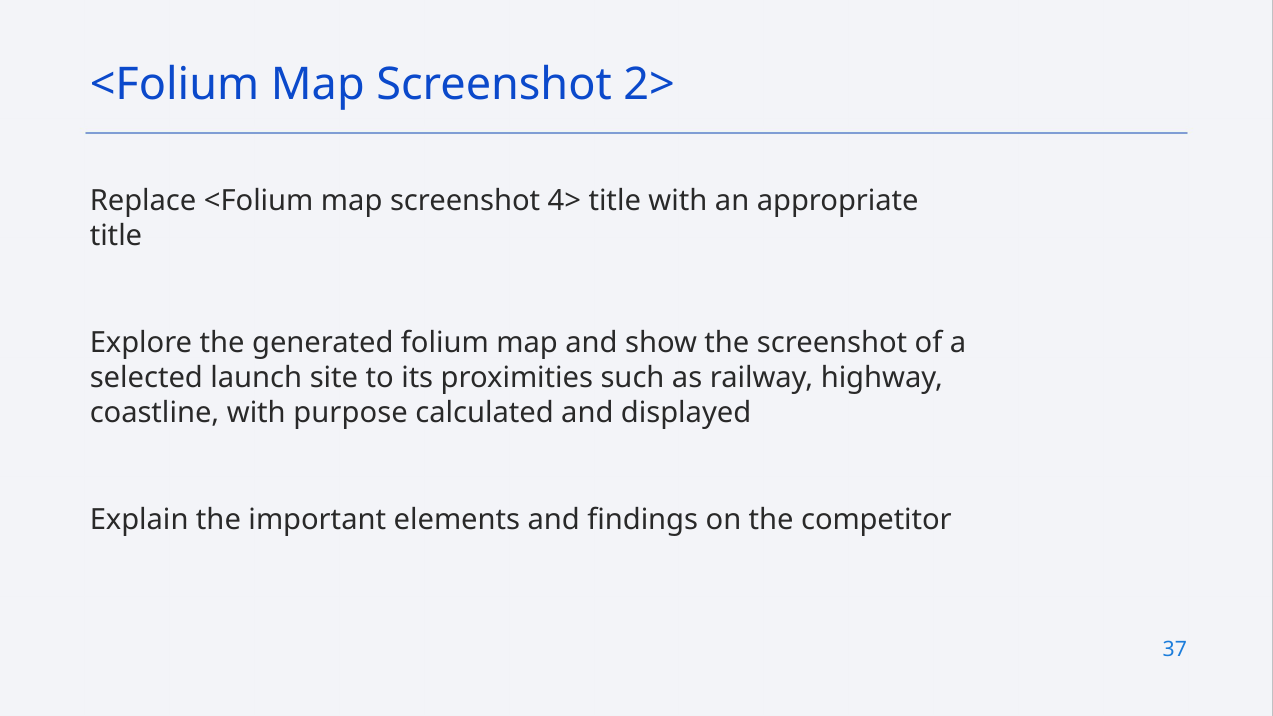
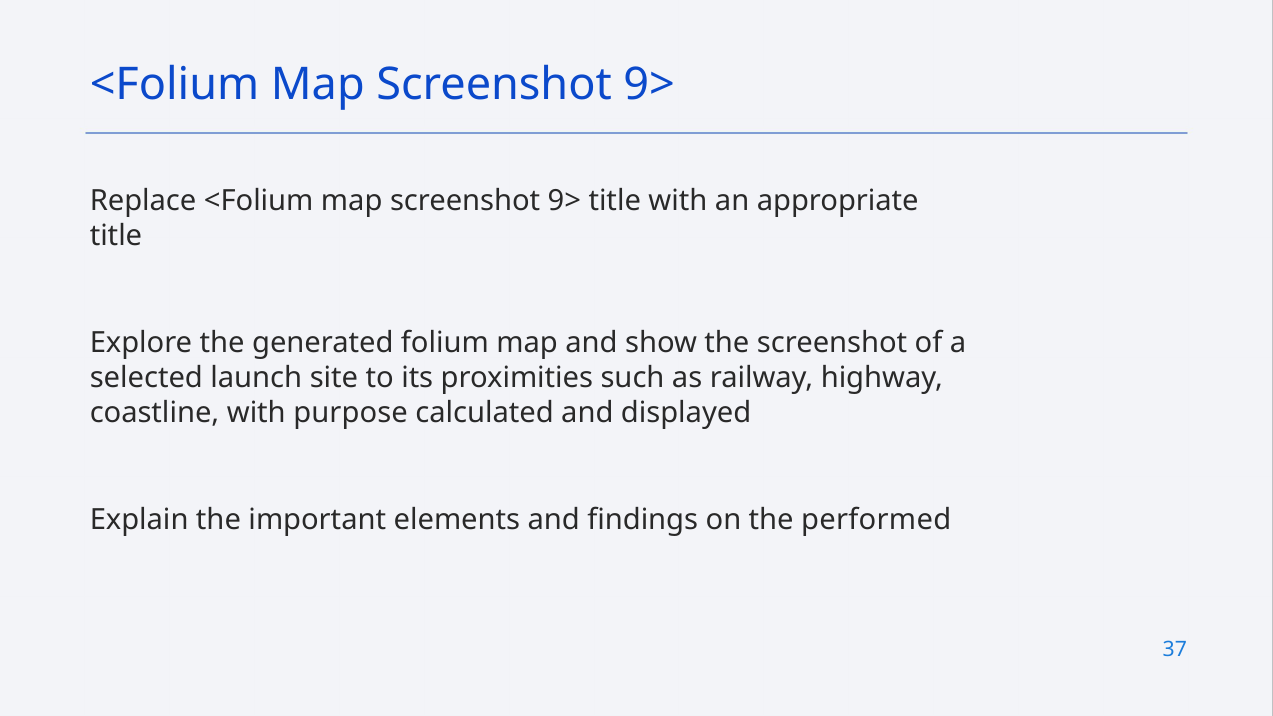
2> at (649, 85): 2> -> 9>
4> at (564, 201): 4> -> 9>
competitor: competitor -> performed
